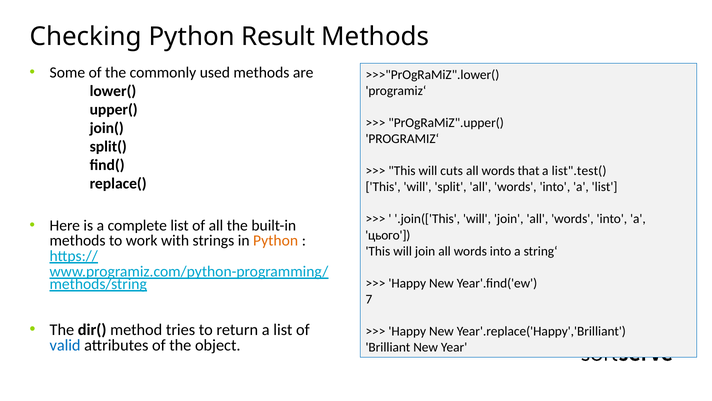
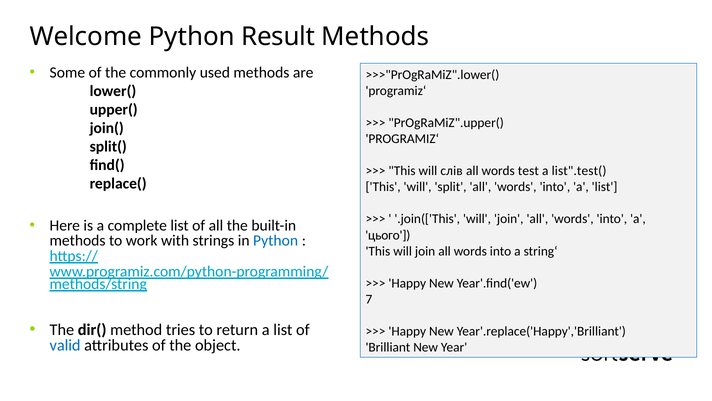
Checking: Checking -> Welcome
cuts: cuts -> слів
that: that -> test
Python at (276, 240) colour: orange -> blue
